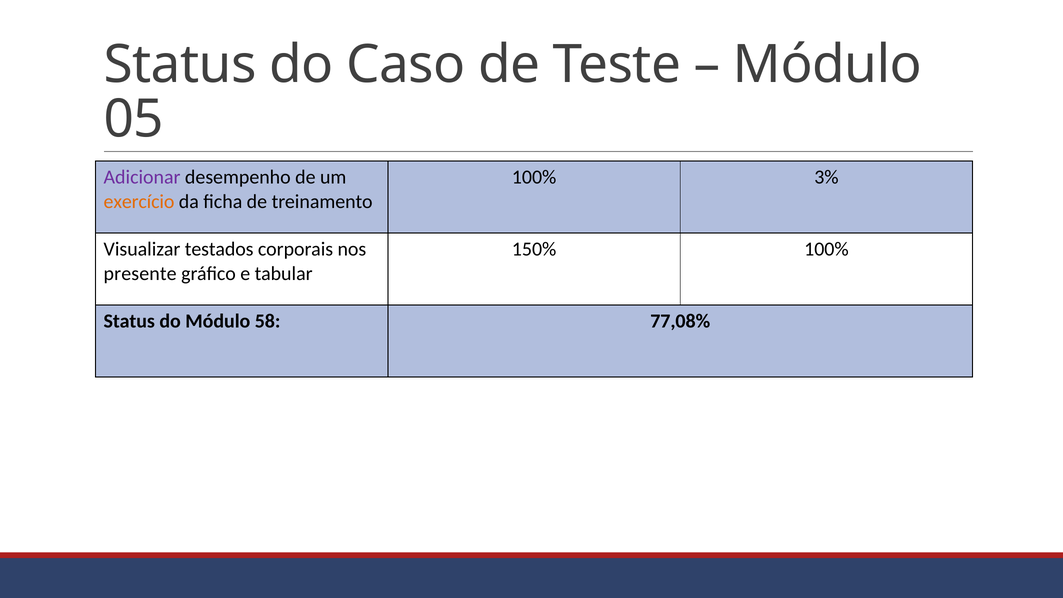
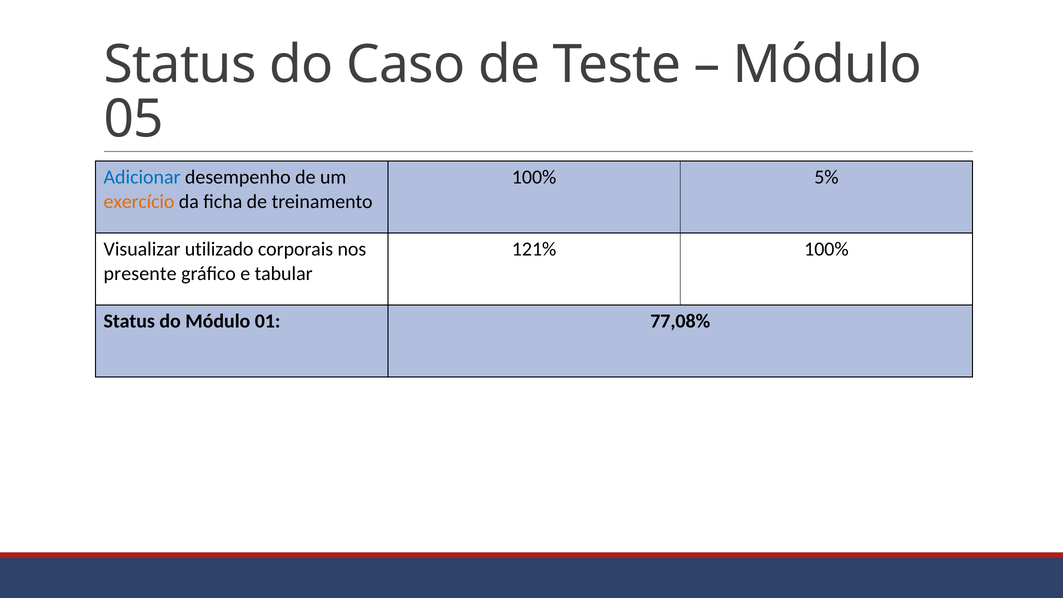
Adicionar colour: purple -> blue
3%: 3% -> 5%
testados: testados -> utilizado
150%: 150% -> 121%
58: 58 -> 01
